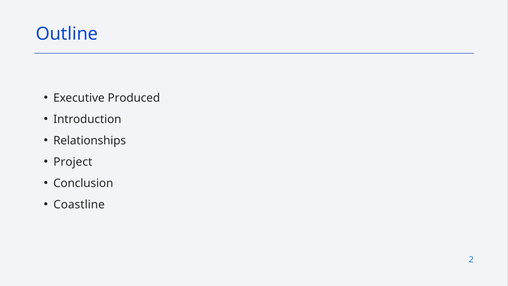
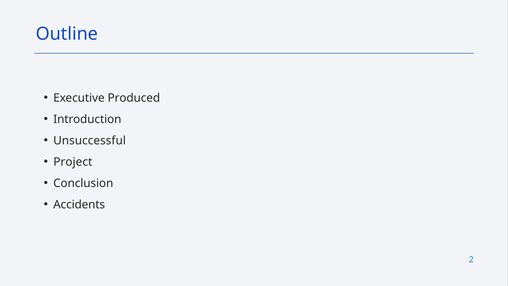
Relationships: Relationships -> Unsuccessful
Coastline: Coastline -> Accidents
